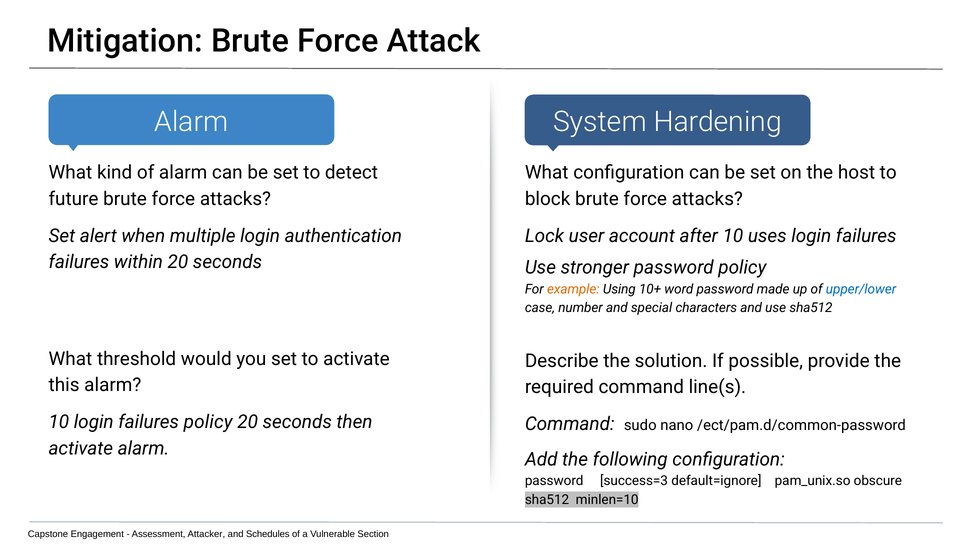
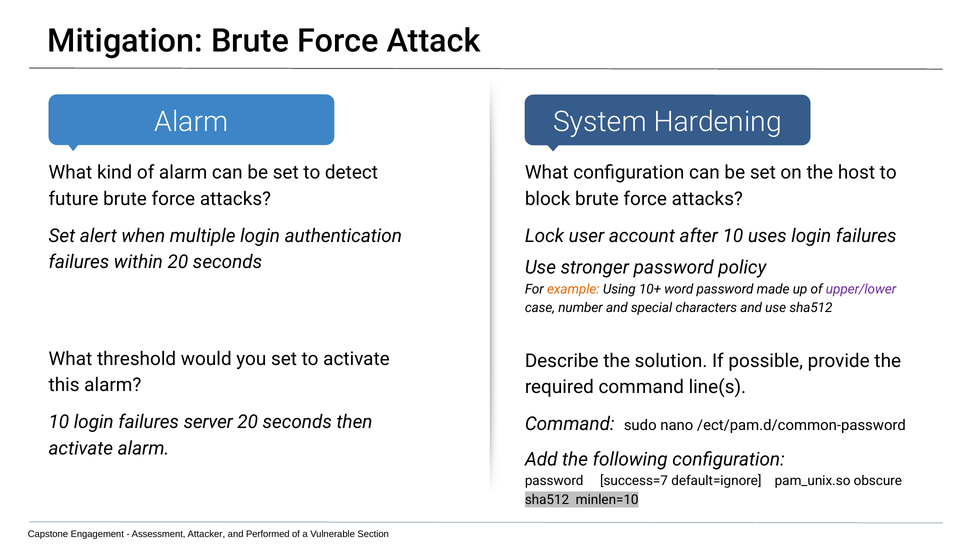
upper/lower colour: blue -> purple
failures policy: policy -> server
success=3: success=3 -> success=7
Schedules: Schedules -> Performed
